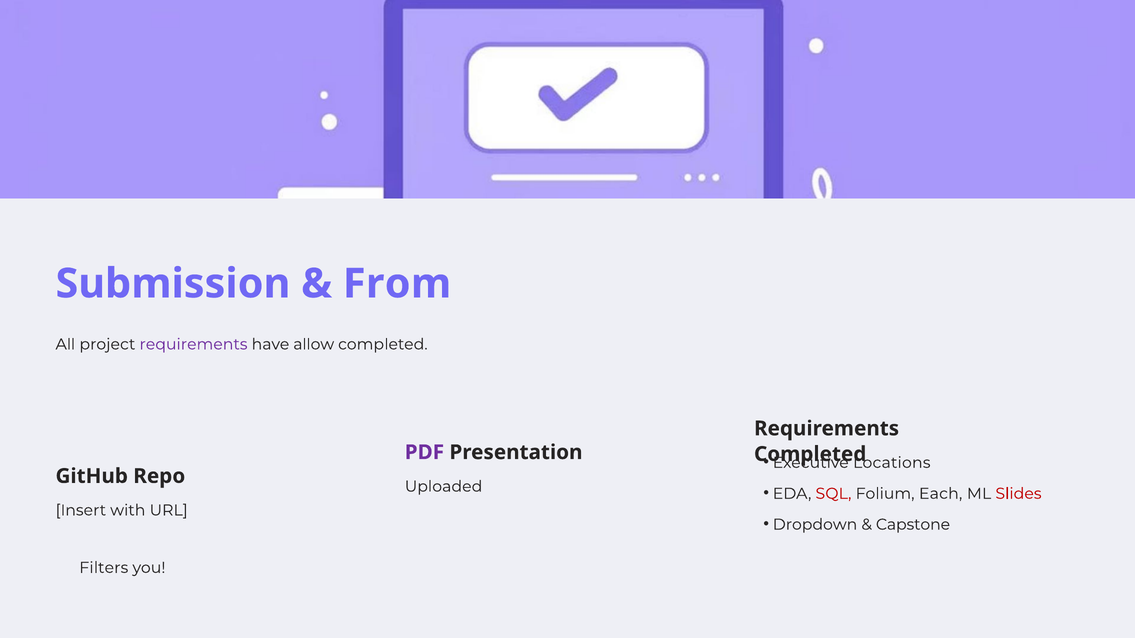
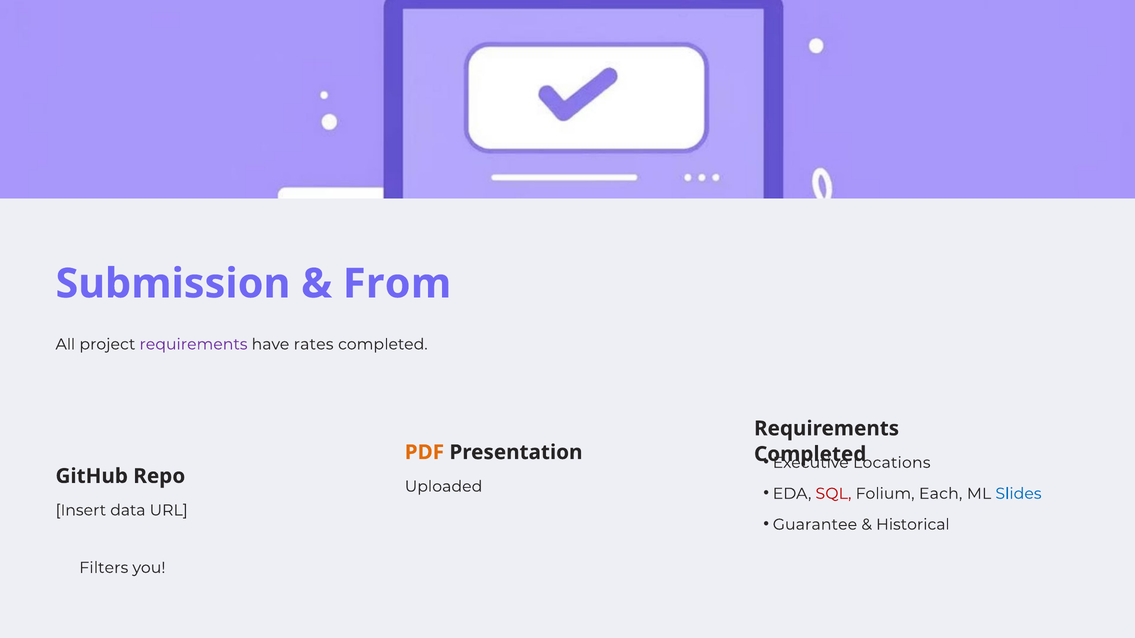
allow: allow -> rates
PDF colour: purple -> orange
Slides colour: red -> blue
with: with -> data
Dropdown: Dropdown -> Guarantee
Capstone: Capstone -> Historical
